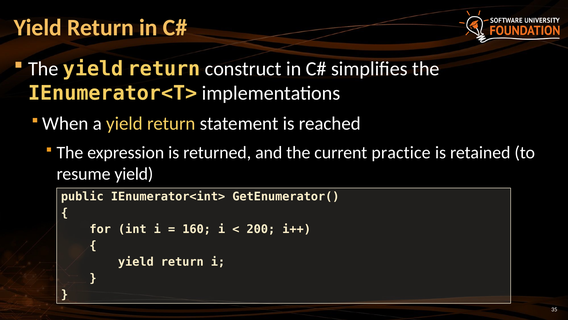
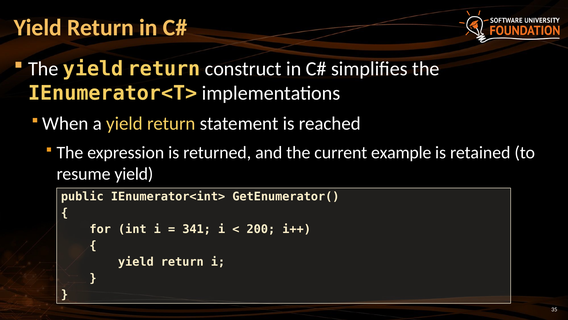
practice: practice -> example
160: 160 -> 341
